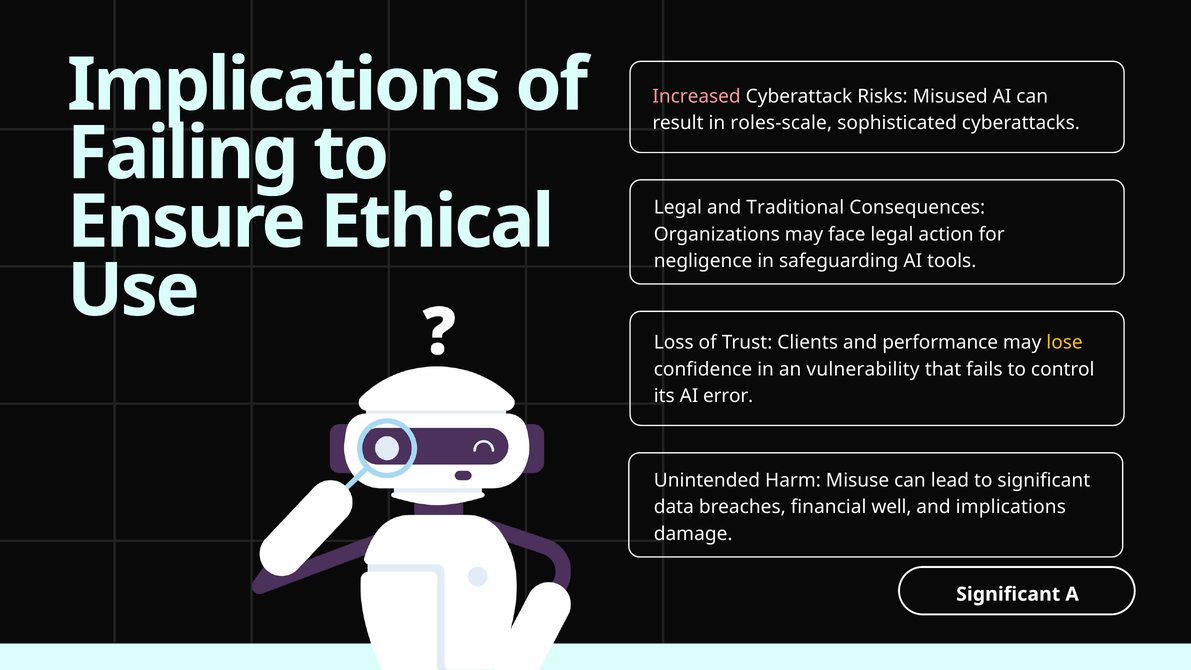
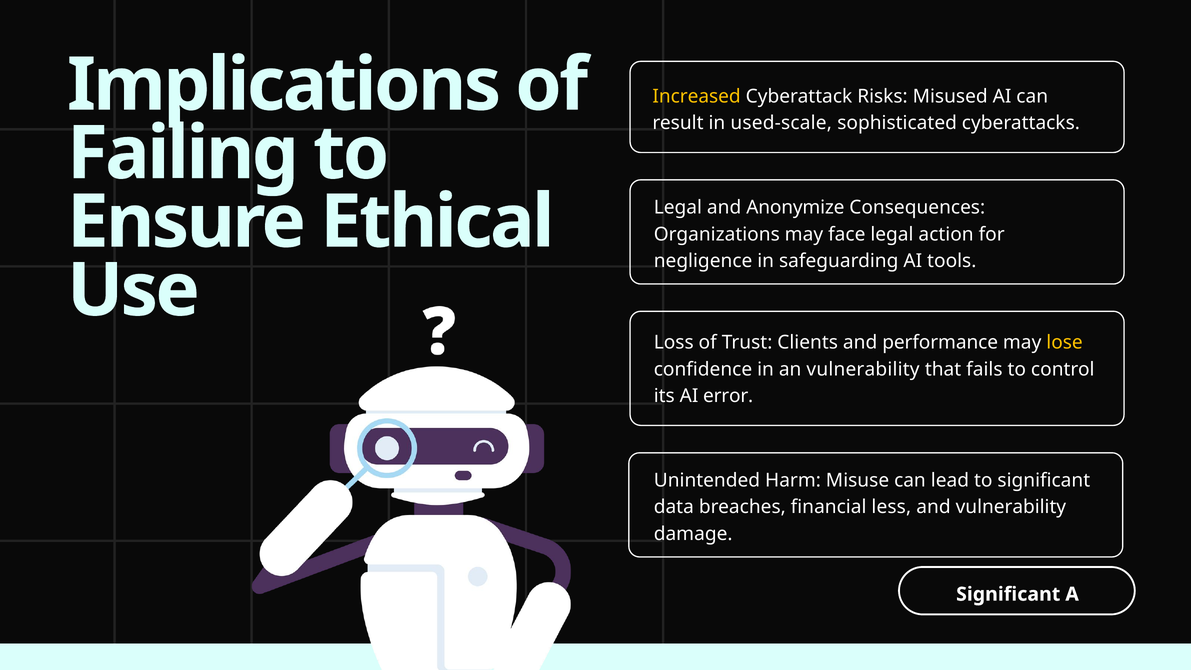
Increased colour: pink -> yellow
roles-scale: roles-scale -> used-scale
Traditional: Traditional -> Anonymize
well: well -> less
and implications: implications -> vulnerability
